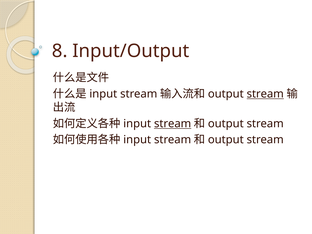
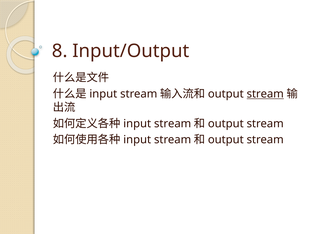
stream at (173, 124) underline: present -> none
